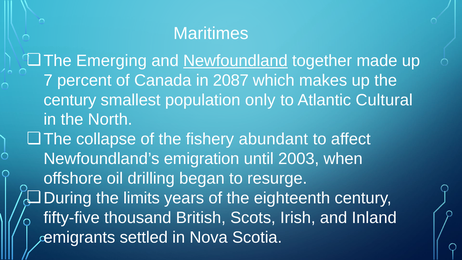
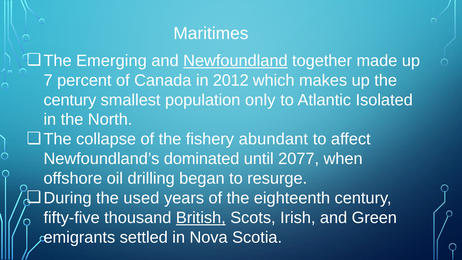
2087: 2087 -> 2012
Cultural: Cultural -> Isolated
emigration: emigration -> dominated
2003: 2003 -> 2077
limits: limits -> used
British underline: none -> present
Inland: Inland -> Green
